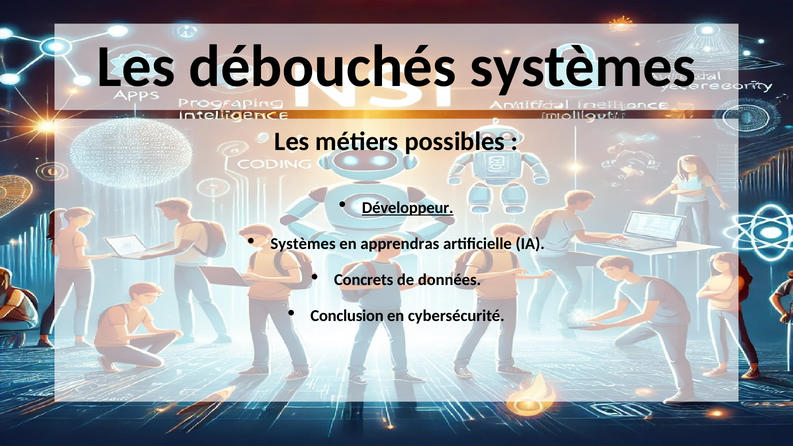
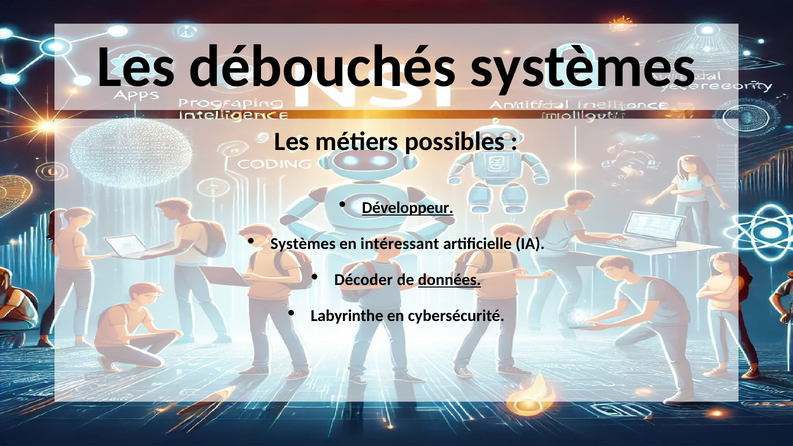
apprendras: apprendras -> intéressant
Concrets: Concrets -> Décoder
données underline: none -> present
Conclusion: Conclusion -> Labyrinthe
